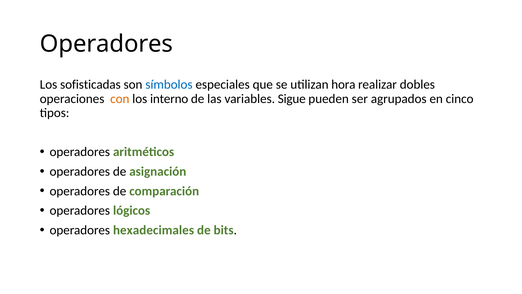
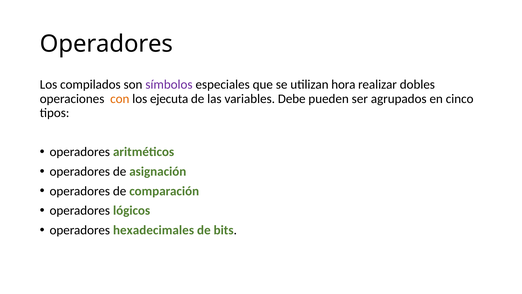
sofisticadas: sofisticadas -> compilados
símbolos colour: blue -> purple
interno: interno -> ejecuta
Sigue: Sigue -> Debe
